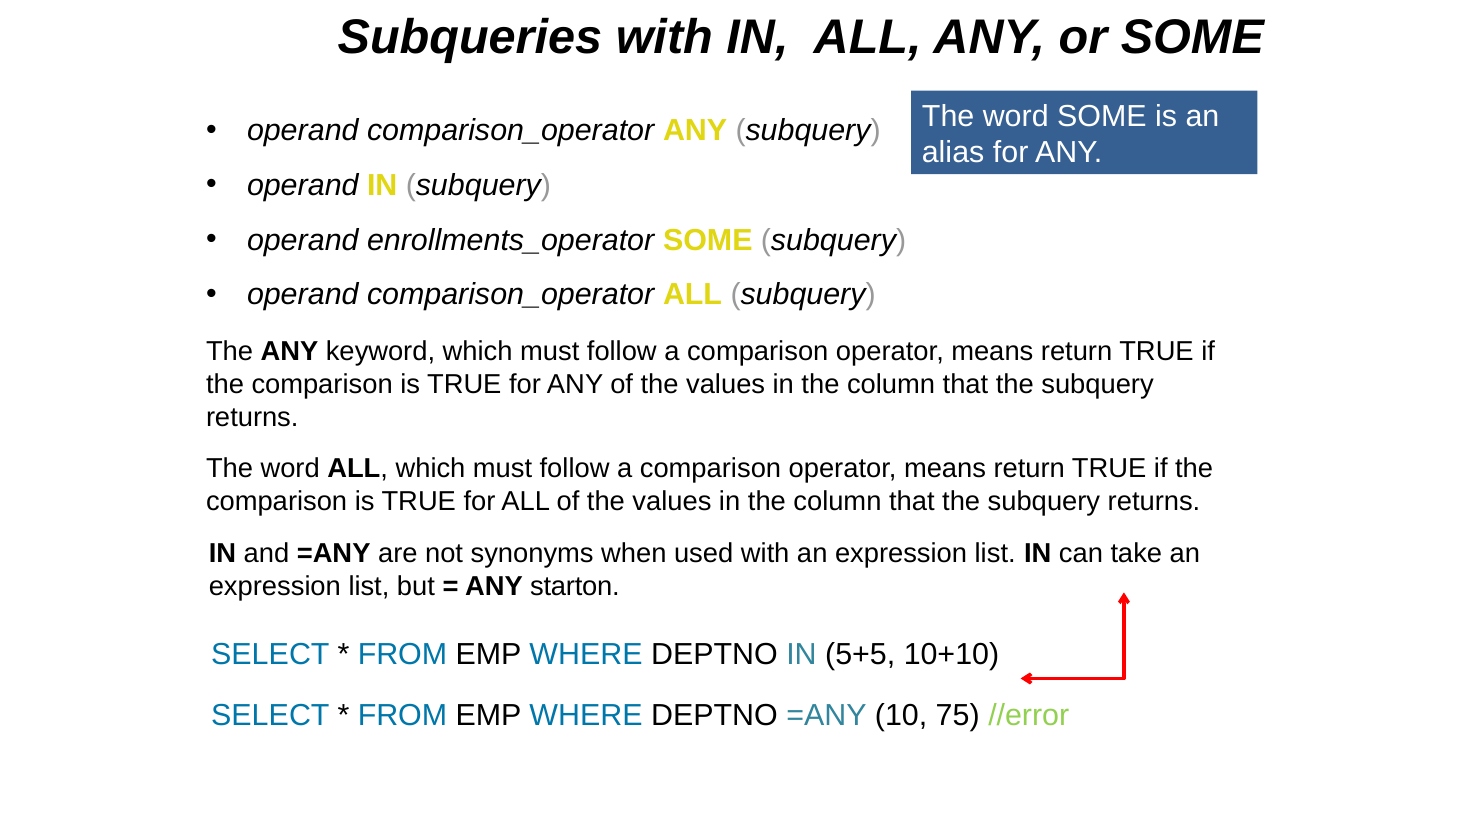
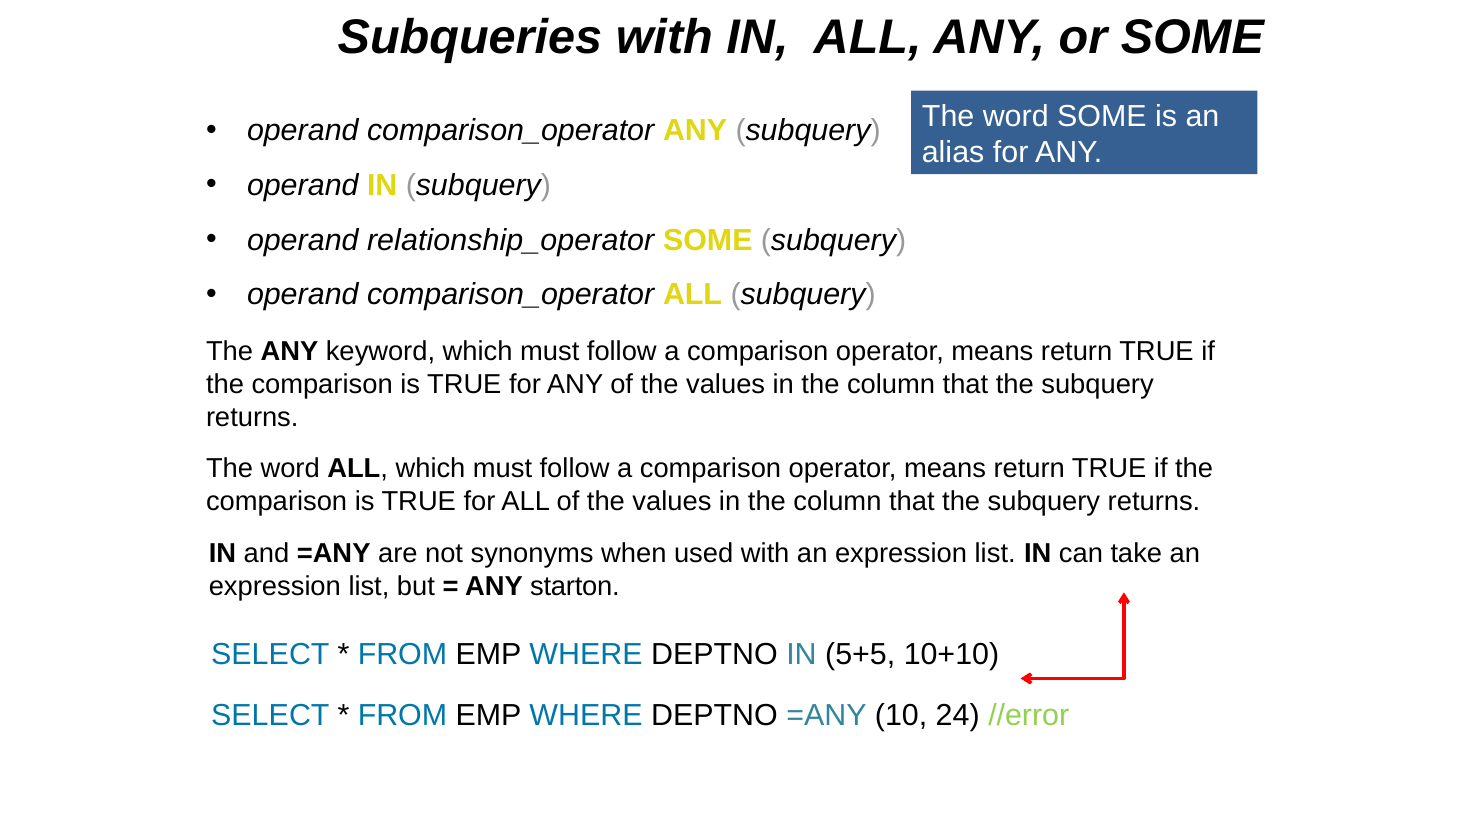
enrollments_operator: enrollments_operator -> relationship_operator
75: 75 -> 24
